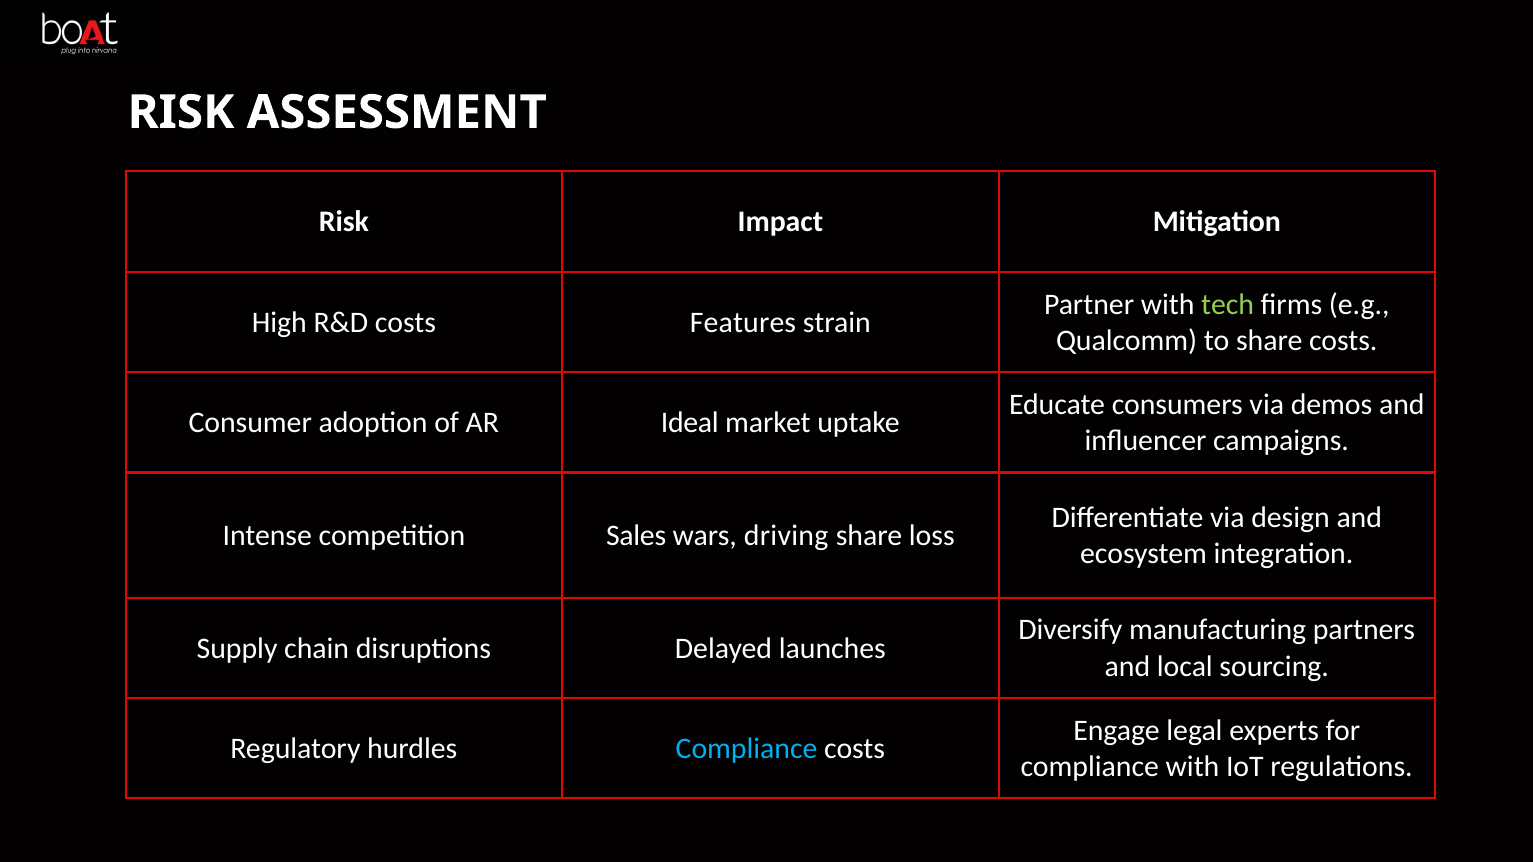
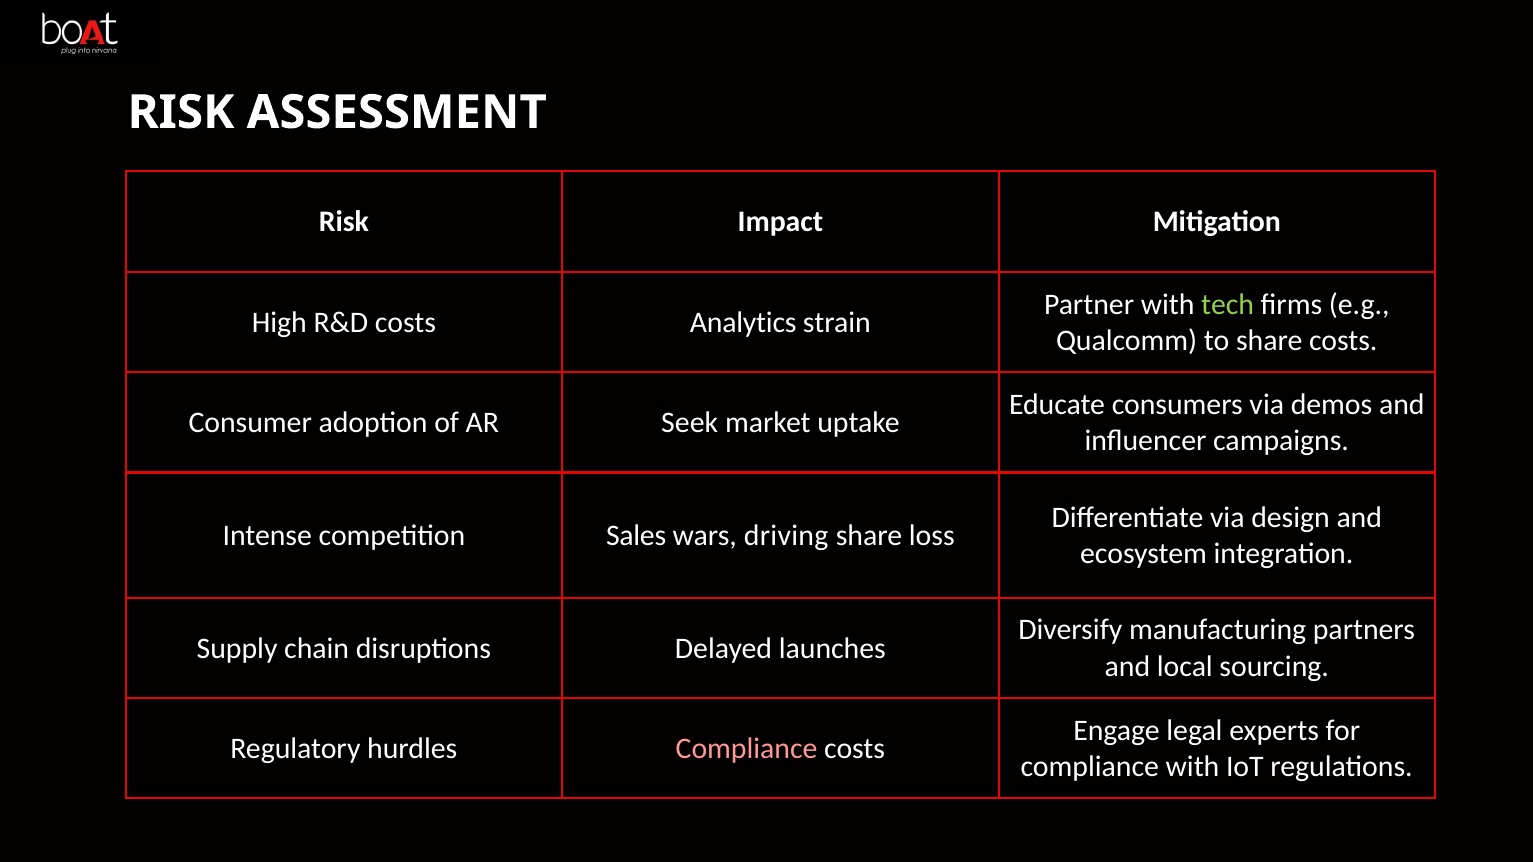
Features: Features -> Analytics
Ideal: Ideal -> Seek
Compliance at (747, 749) colour: light blue -> pink
